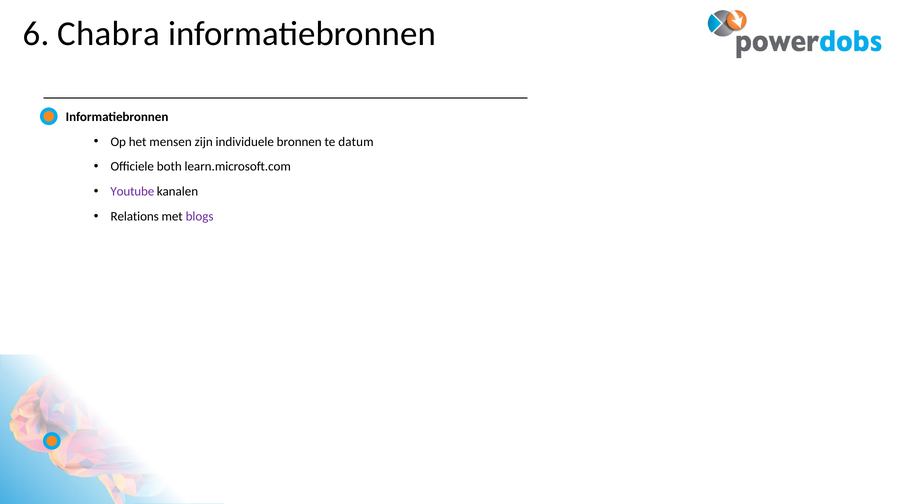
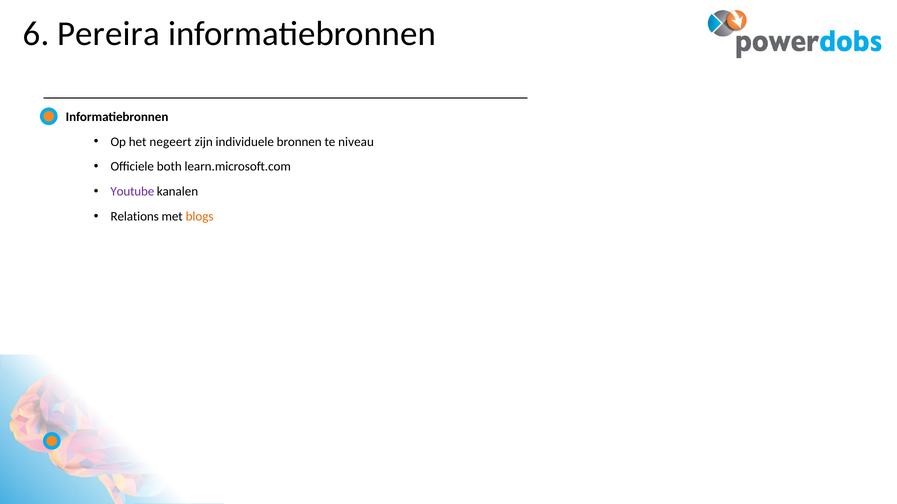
Chabra: Chabra -> Pereira
mensen: mensen -> negeert
datum: datum -> niveau
blogs colour: purple -> orange
